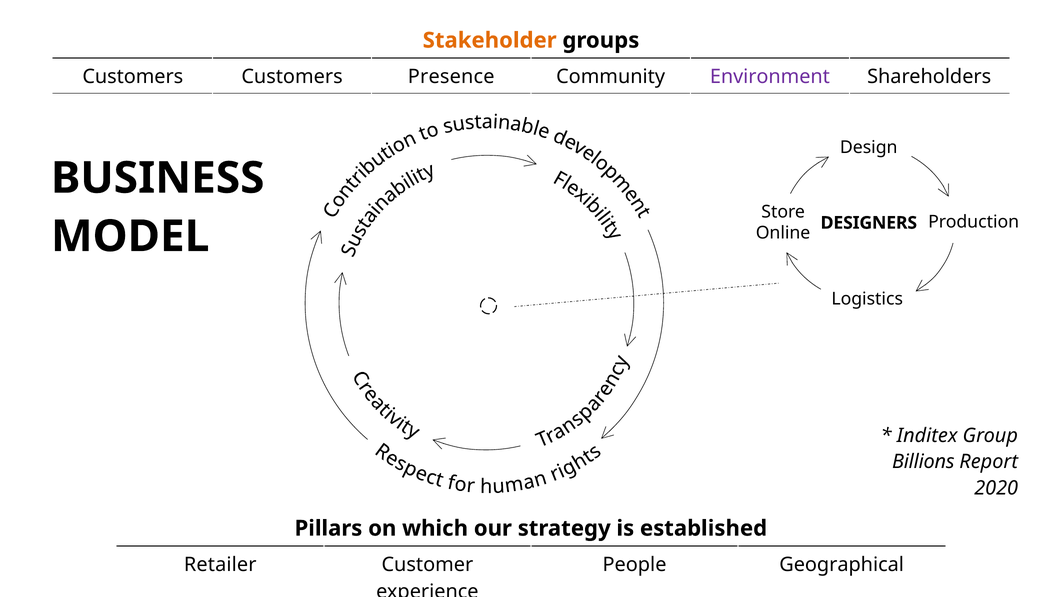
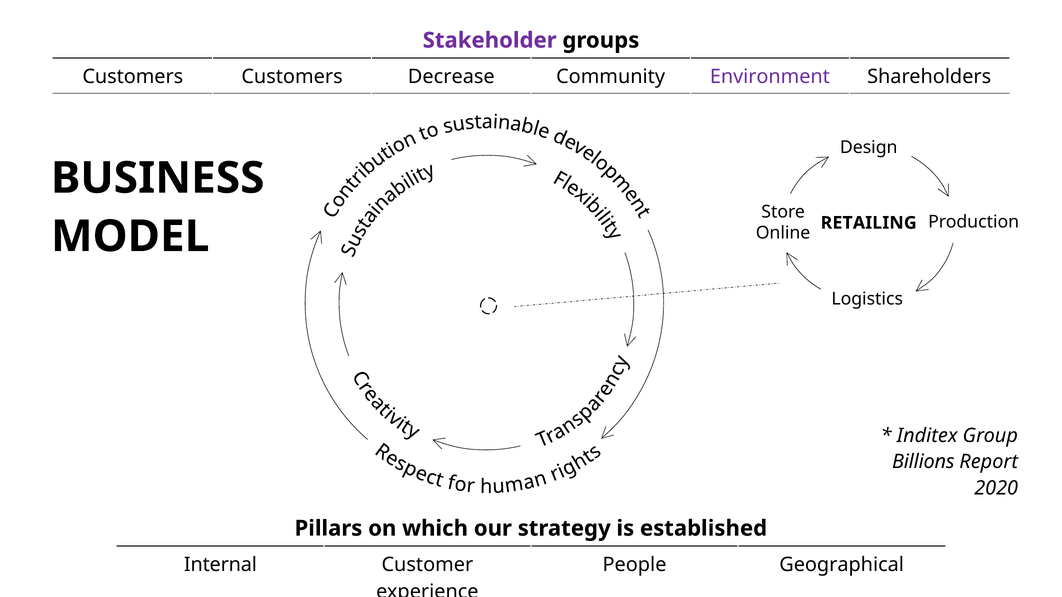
Stakeholder colour: orange -> purple
Presence: Presence -> Decrease
DESIGNERS: DESIGNERS -> RETAILING
Retailer: Retailer -> Internal
